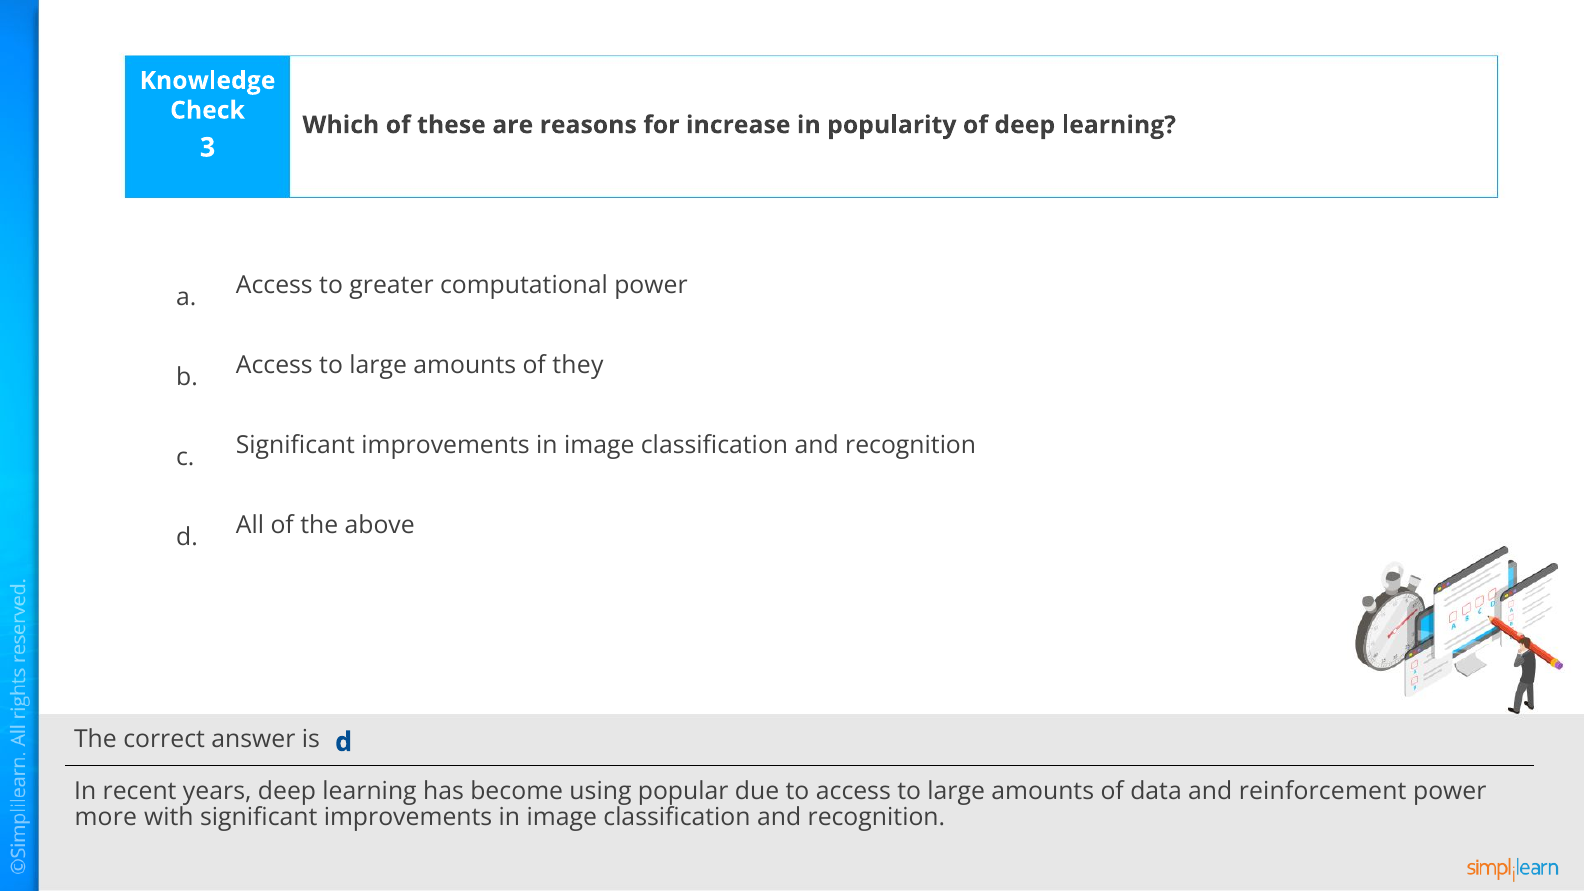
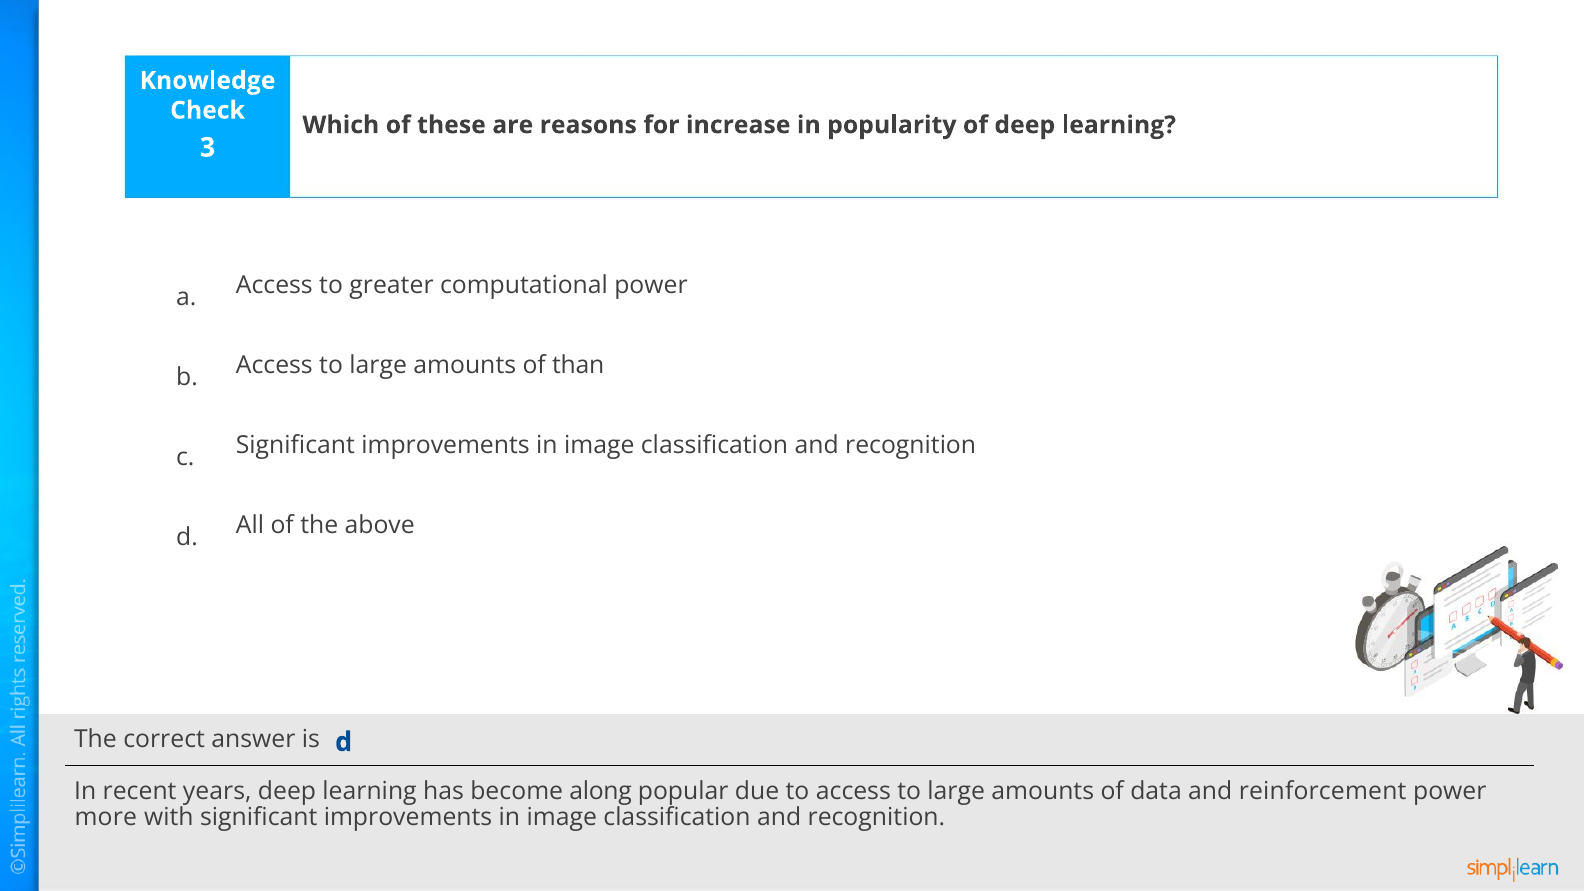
they: they -> than
using: using -> along
